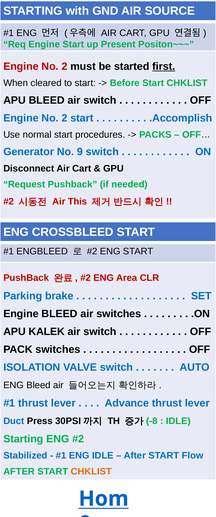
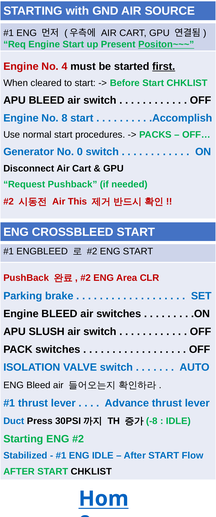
Positon~~~ underline: none -> present
2 at (65, 66): 2 -> 4
2 at (65, 118): 2 -> 8
9: 9 -> 0
KALEK: KALEK -> SLUSH
CHKLIST at (91, 471) colour: orange -> black
